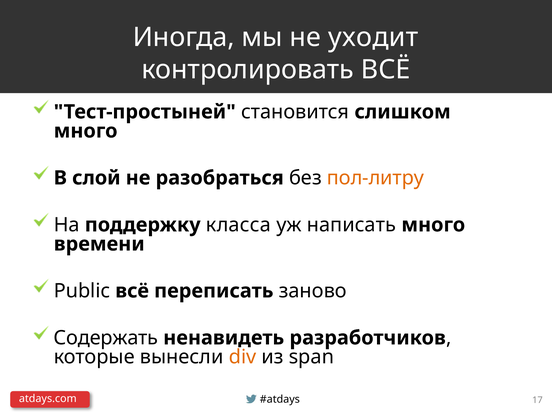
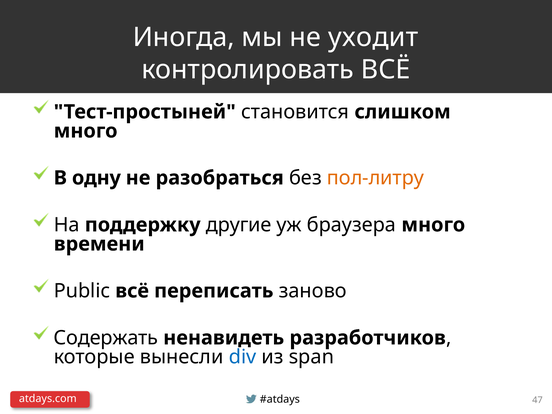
слой: слой -> одну
класса: класса -> другие
написать: написать -> браузера
div colour: orange -> blue
17: 17 -> 47
